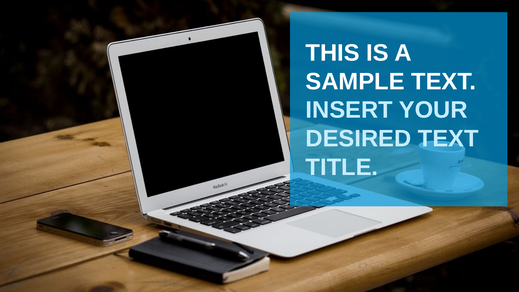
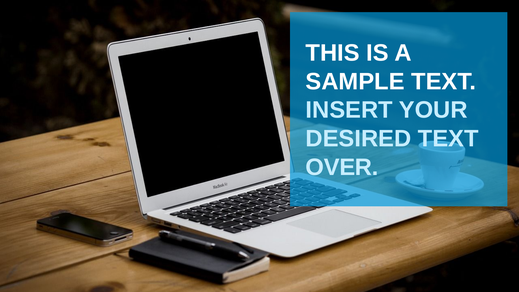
TITLE: TITLE -> OVER
